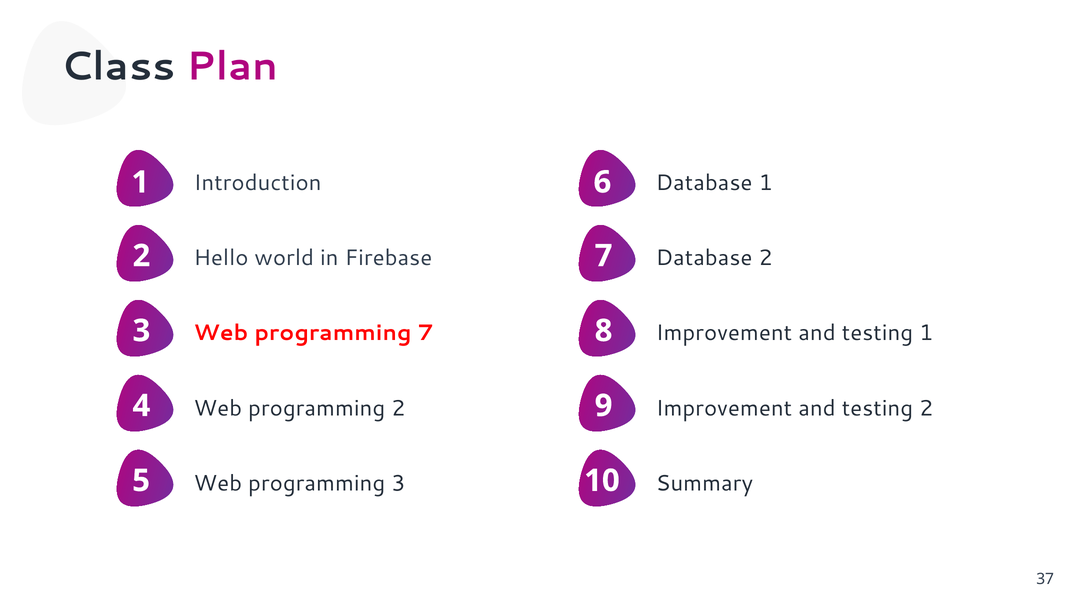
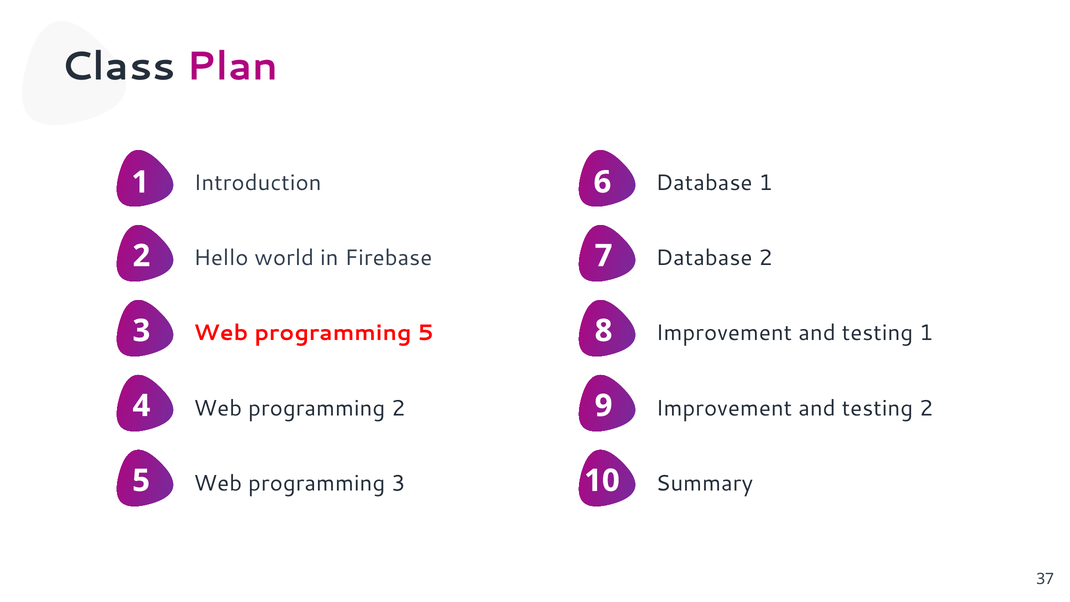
programming 7: 7 -> 5
